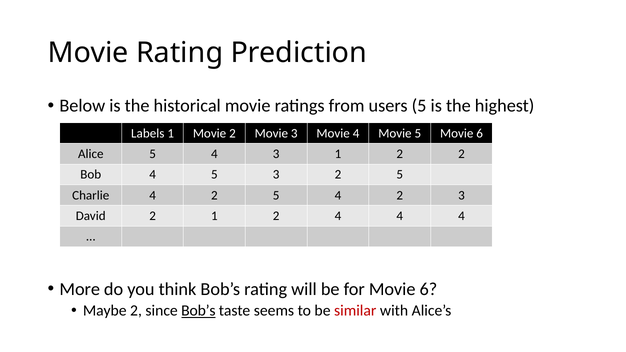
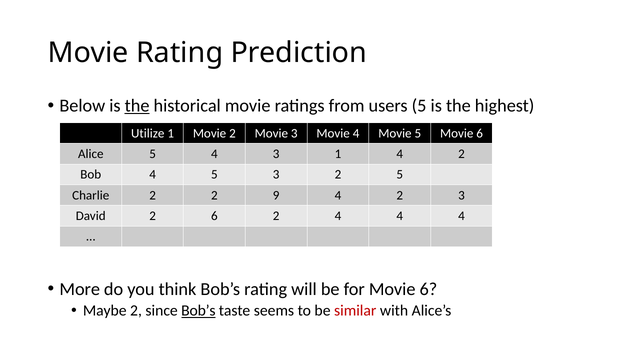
the at (137, 106) underline: none -> present
Labels: Labels -> Utilize
3 1 2: 2 -> 4
Charlie 4: 4 -> 2
5 at (276, 195): 5 -> 9
2 1: 1 -> 6
